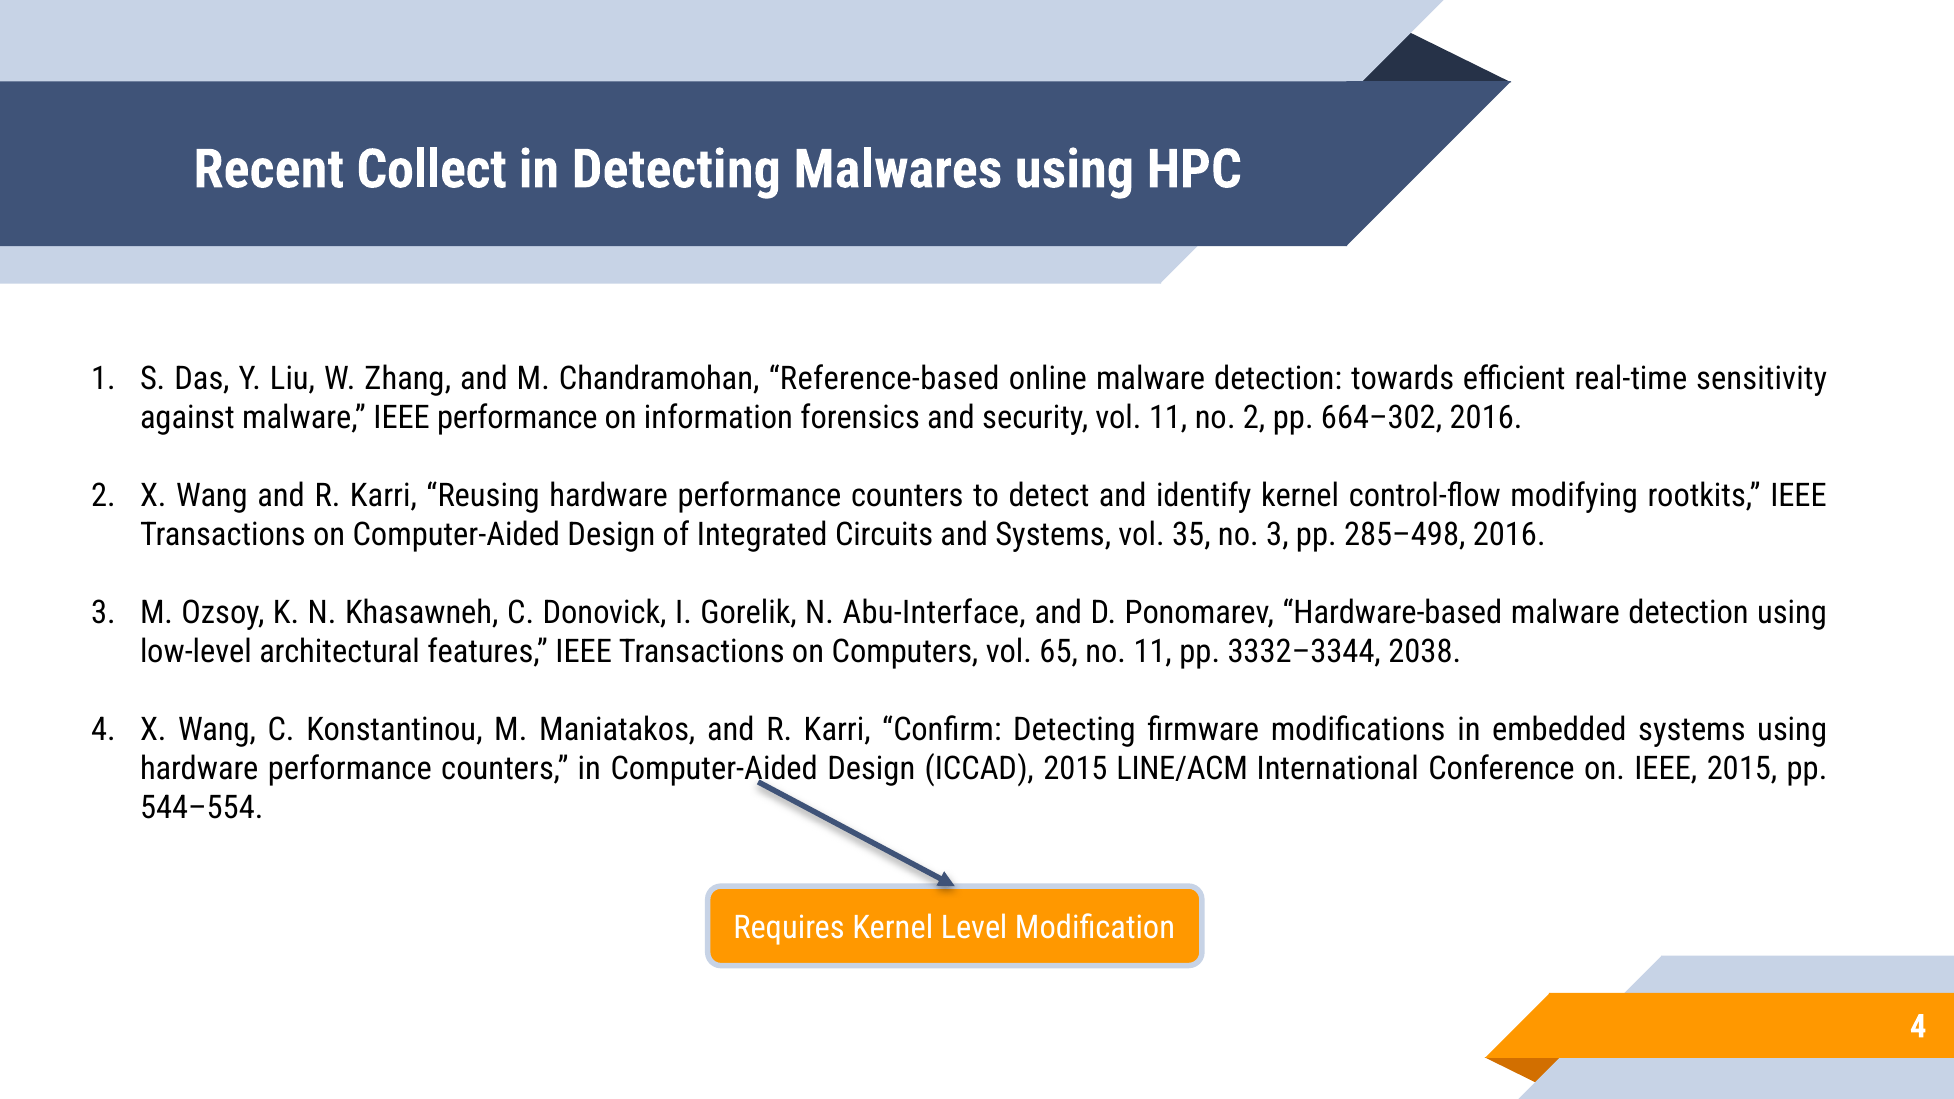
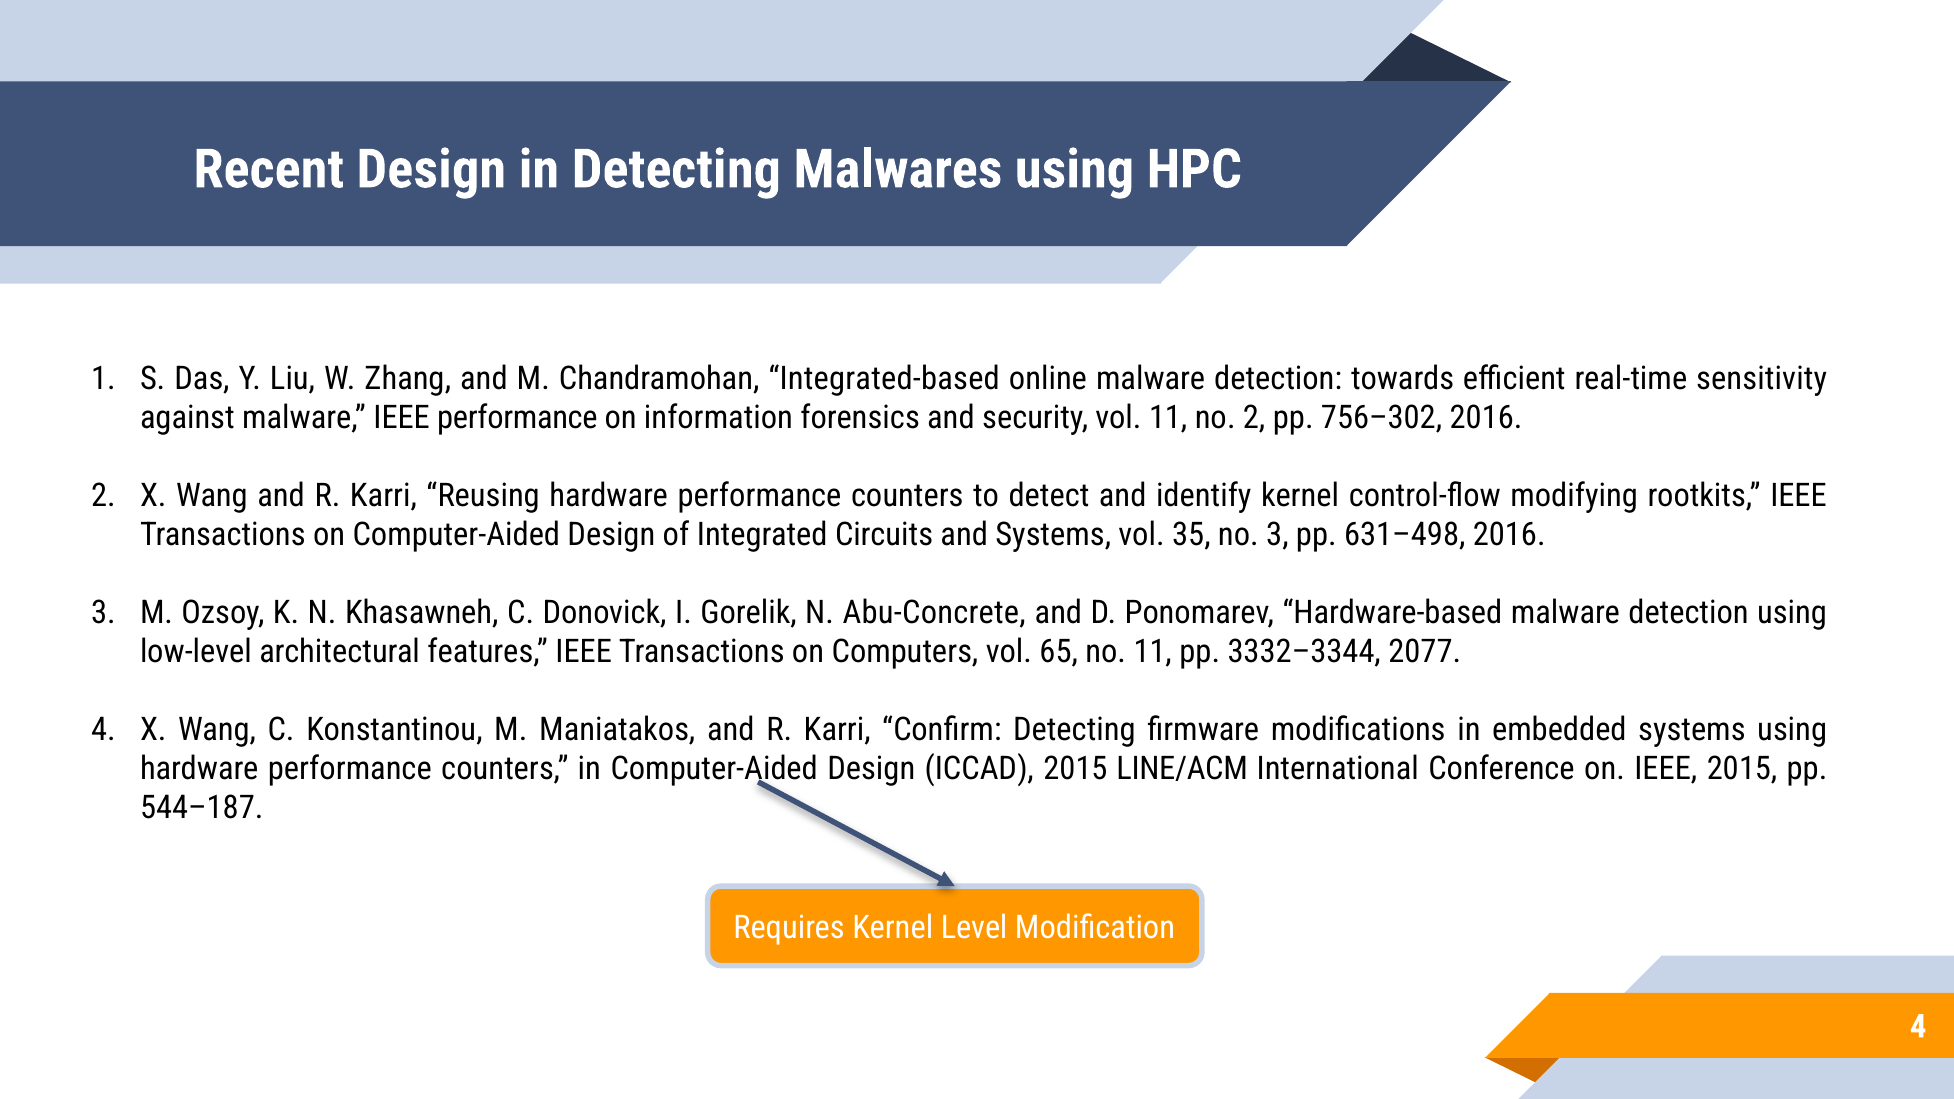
Recent Collect: Collect -> Design
Reference-based: Reference-based -> Integrated-based
664–302: 664–302 -> 756–302
285–498: 285–498 -> 631–498
Abu-Interface: Abu-Interface -> Abu-Concrete
2038: 2038 -> 2077
544–554: 544–554 -> 544–187
